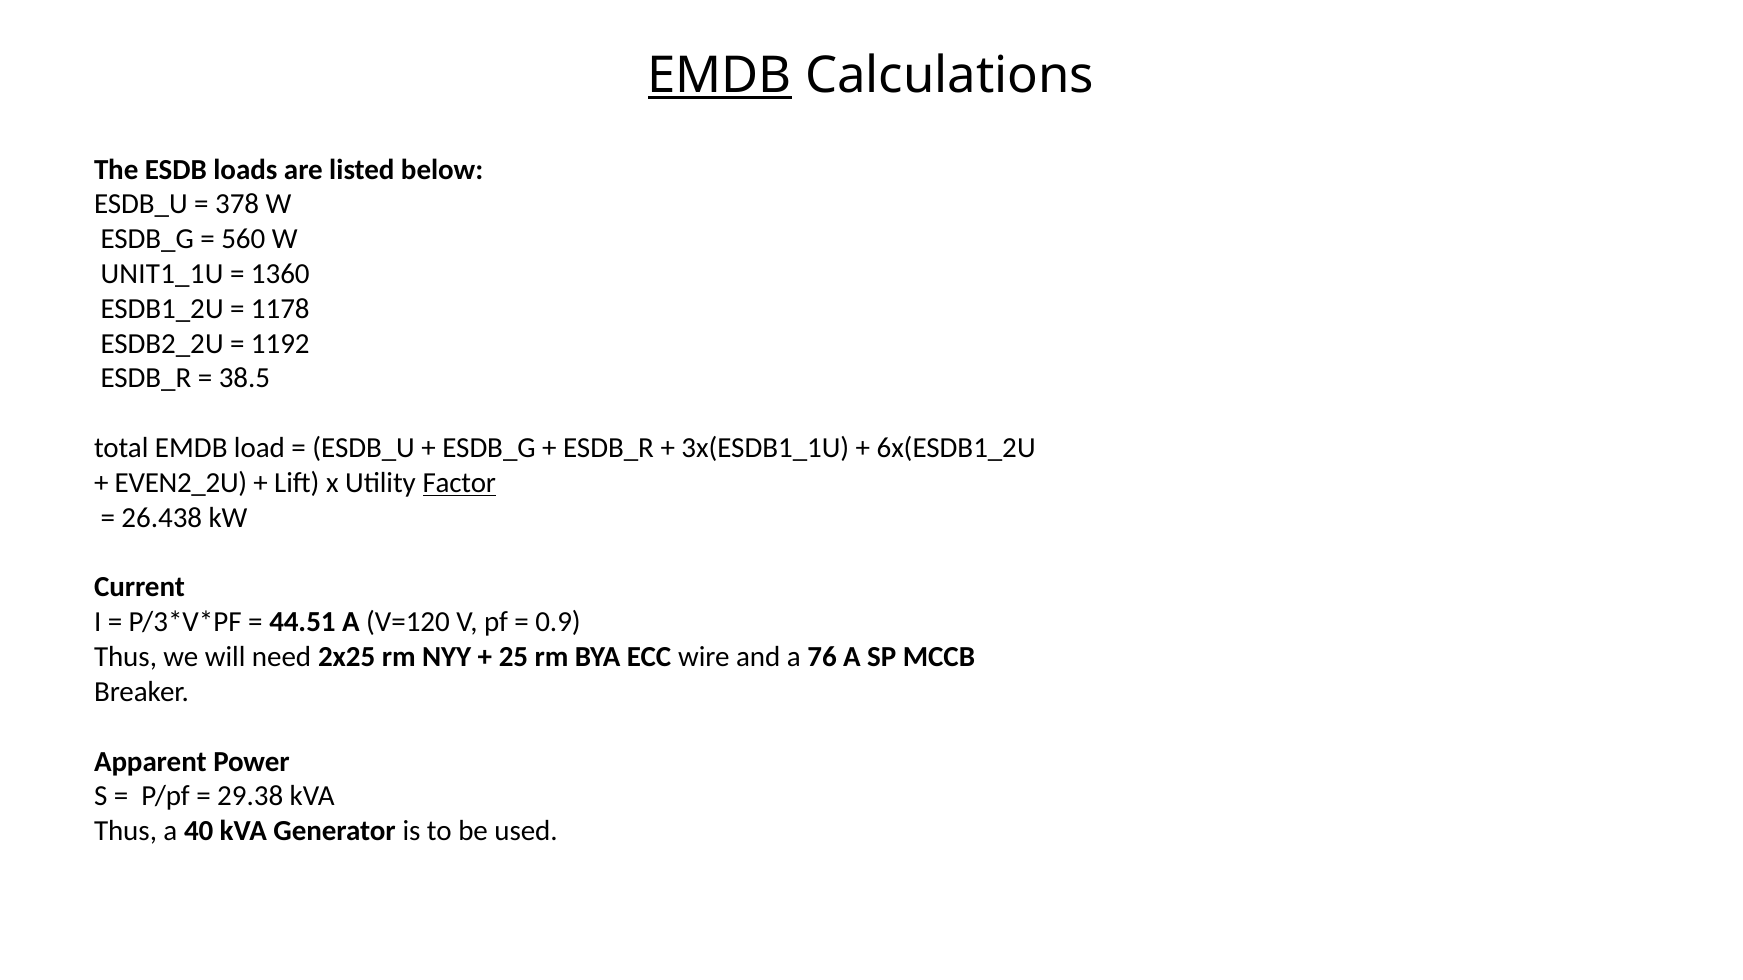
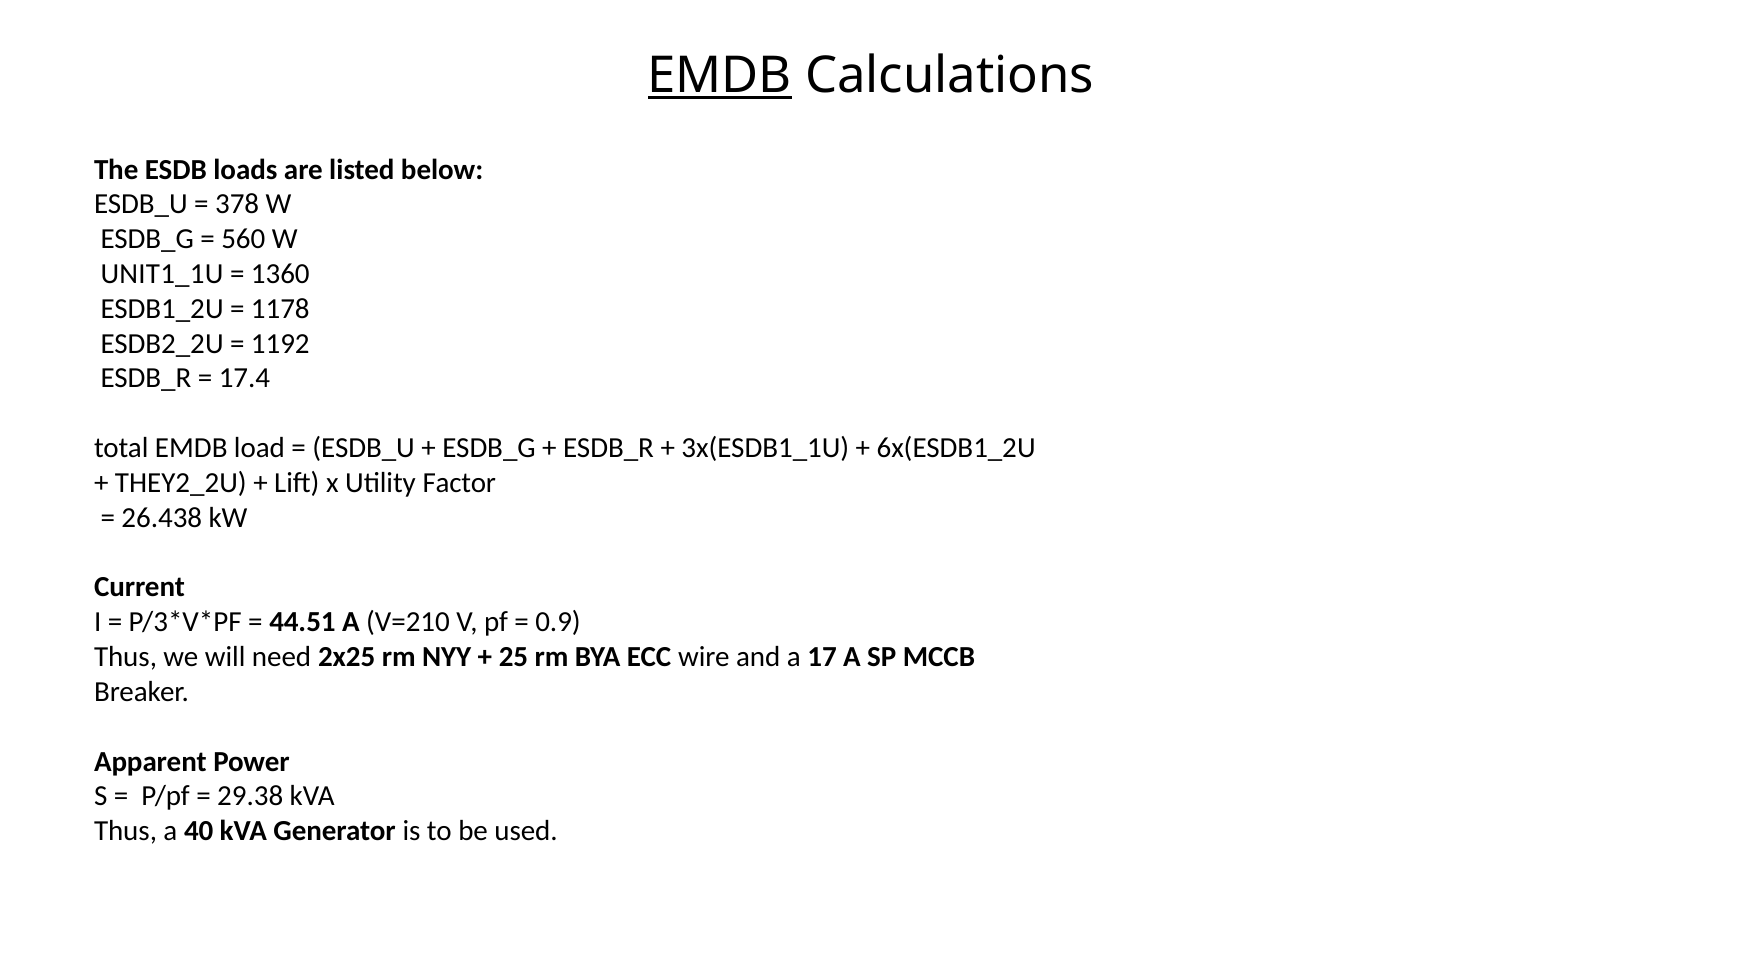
38.5: 38.5 -> 17.4
EVEN2_2U: EVEN2_2U -> THEY2_2U
Factor underline: present -> none
V=120: V=120 -> V=210
76: 76 -> 17
